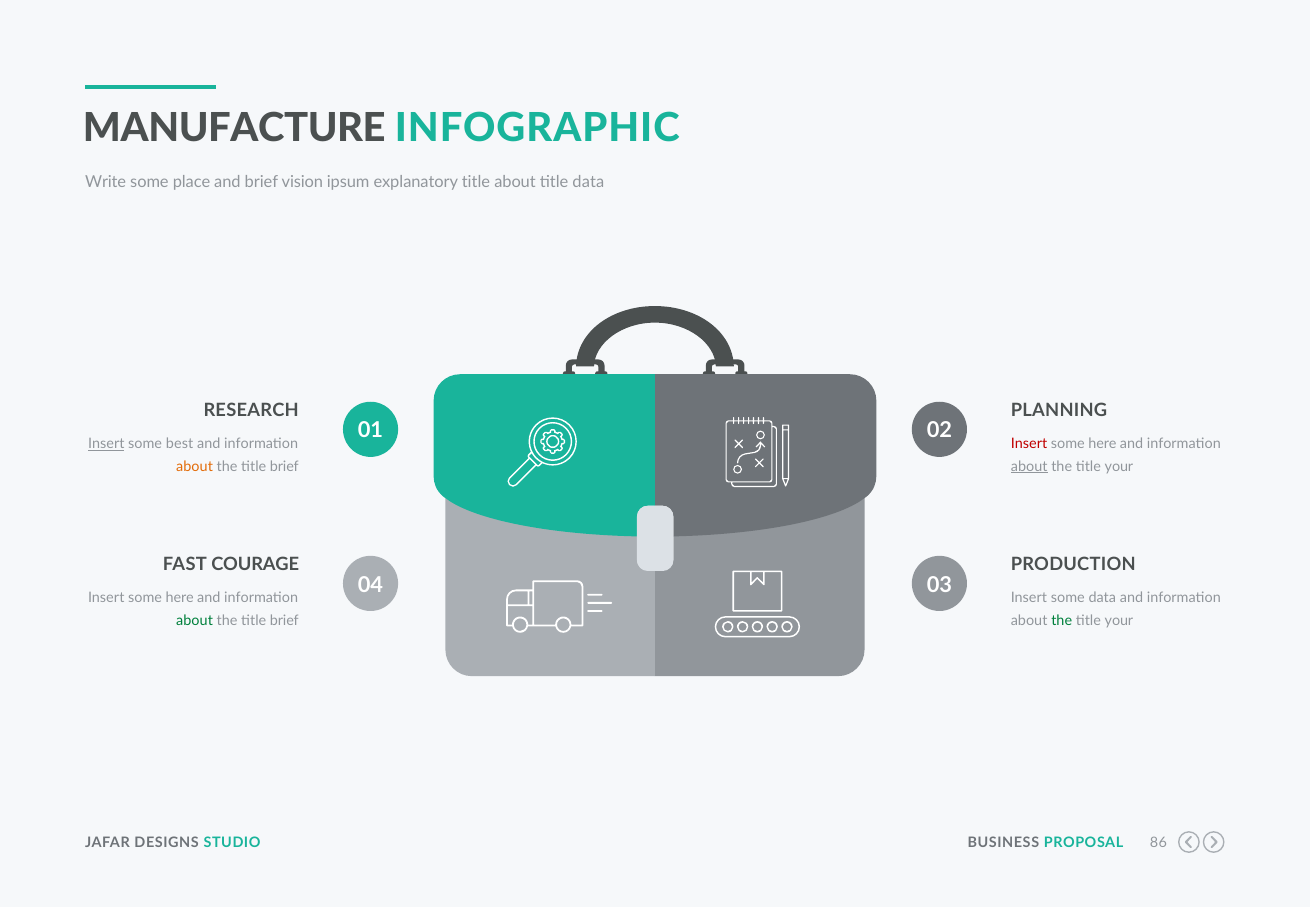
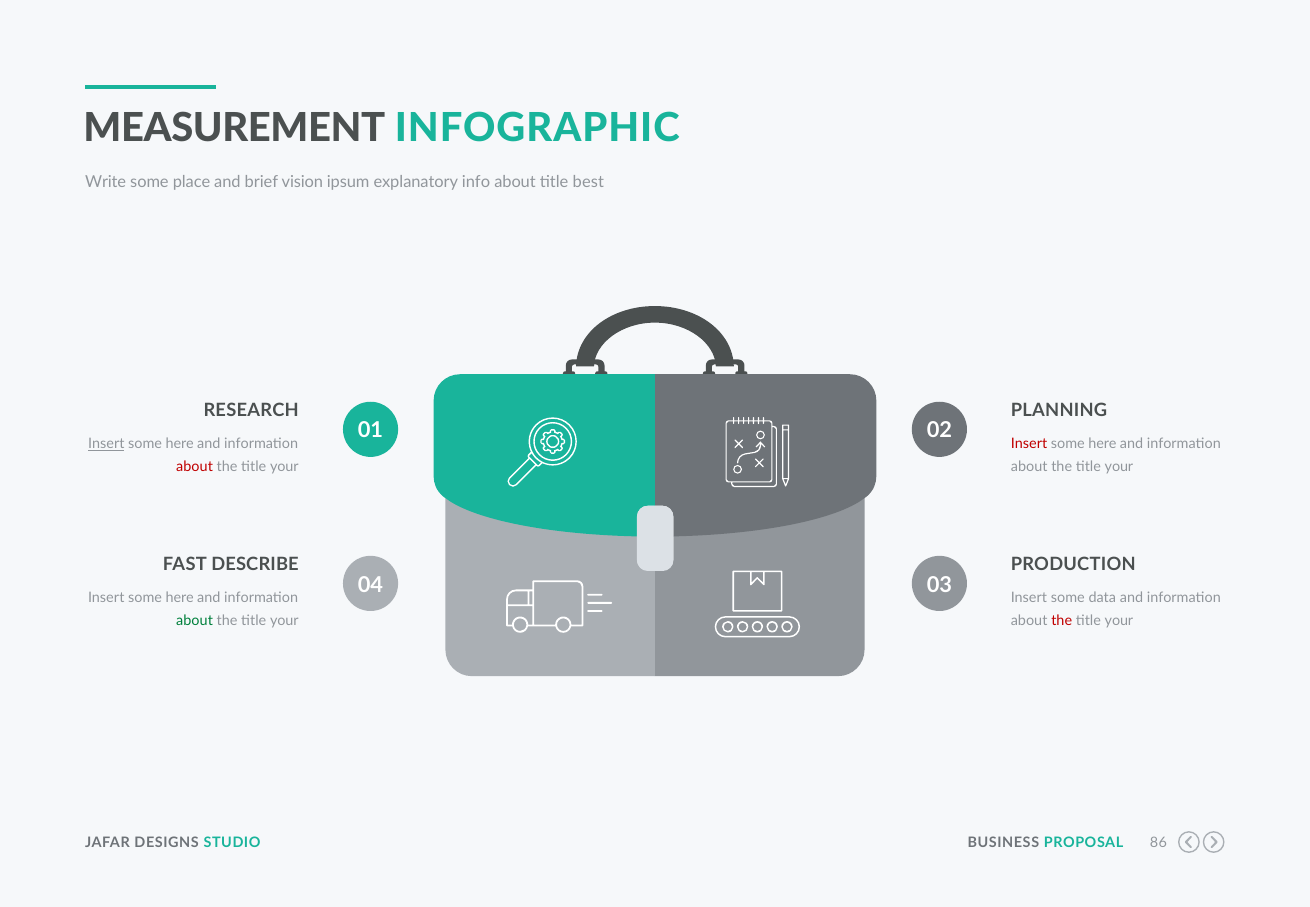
MANUFACTURE: MANUFACTURE -> MEASUREMENT
explanatory title: title -> info
title data: data -> best
best at (180, 444): best -> here
about at (195, 467) colour: orange -> red
brief at (284, 467): brief -> your
about at (1029, 467) underline: present -> none
COURAGE: COURAGE -> DESCRIBE
brief at (284, 621): brief -> your
the at (1062, 621) colour: green -> red
